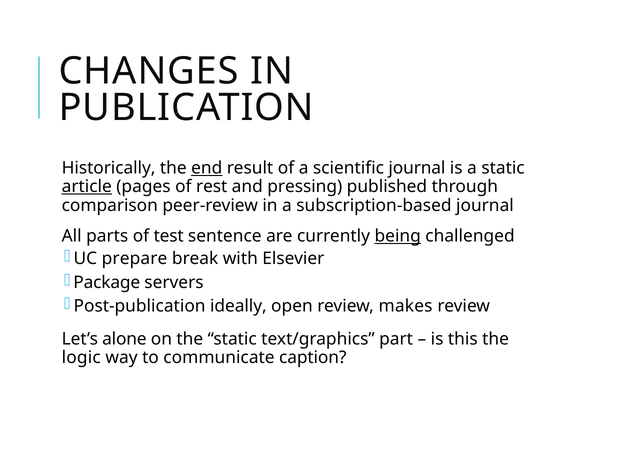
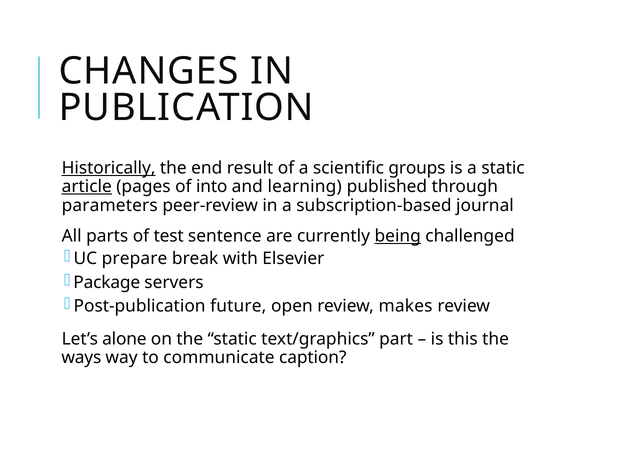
Historically underline: none -> present
end underline: present -> none
scientific journal: journal -> groups
rest: rest -> into
pressing: pressing -> learning
comparison: comparison -> parameters
ideally: ideally -> future
logic: logic -> ways
